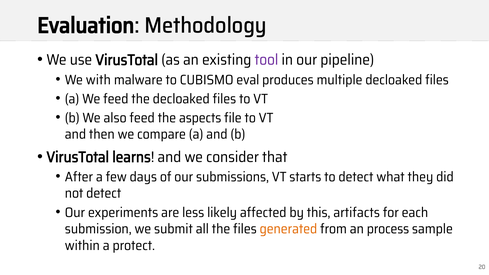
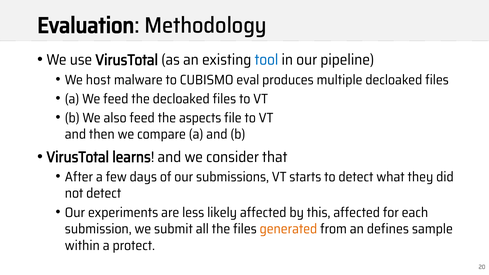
tool colour: purple -> blue
with: with -> host
this artifacts: artifacts -> affected
process: process -> defines
